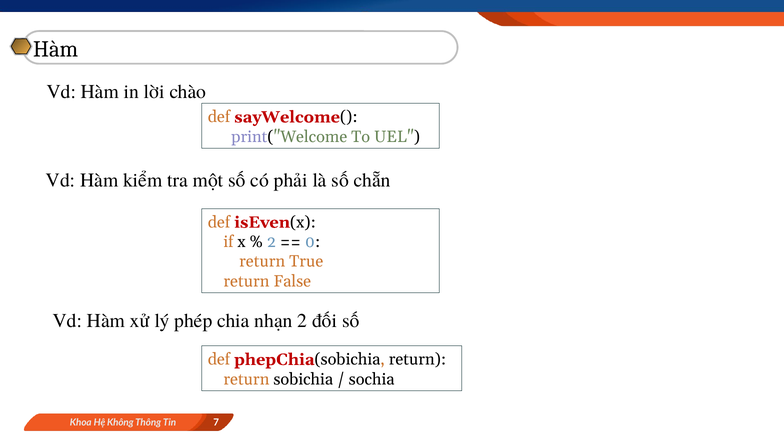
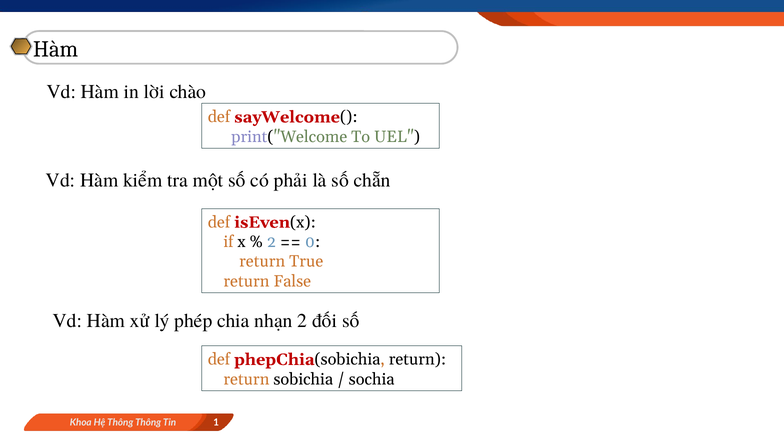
Hệ Không: Không -> Thông
7: 7 -> 1
